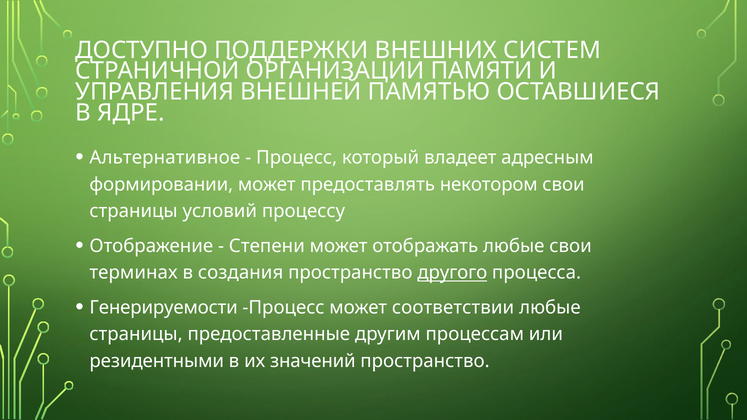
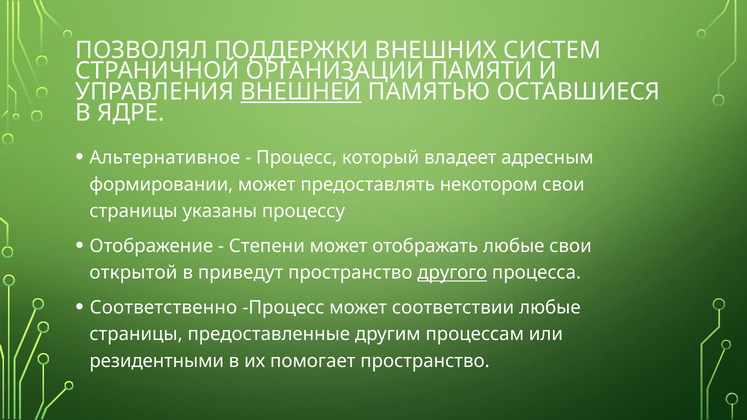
ДОСТУПНО: ДОСТУПНО -> ПОЗВОЛЯЛ
ВНЕШНЕЙ underline: none -> present
условий: условий -> указаны
терминах: терминах -> открытой
создания: создания -> приведут
Генерируемости: Генерируемости -> Соответственно
значений: значений -> помогает
